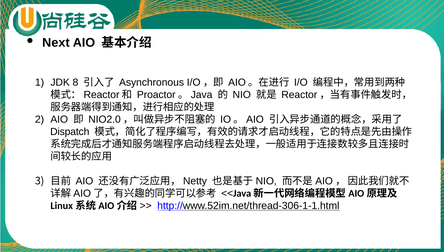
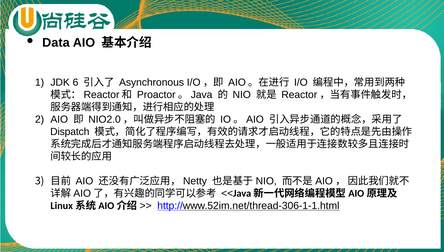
Next: Next -> Data
8: 8 -> 6
